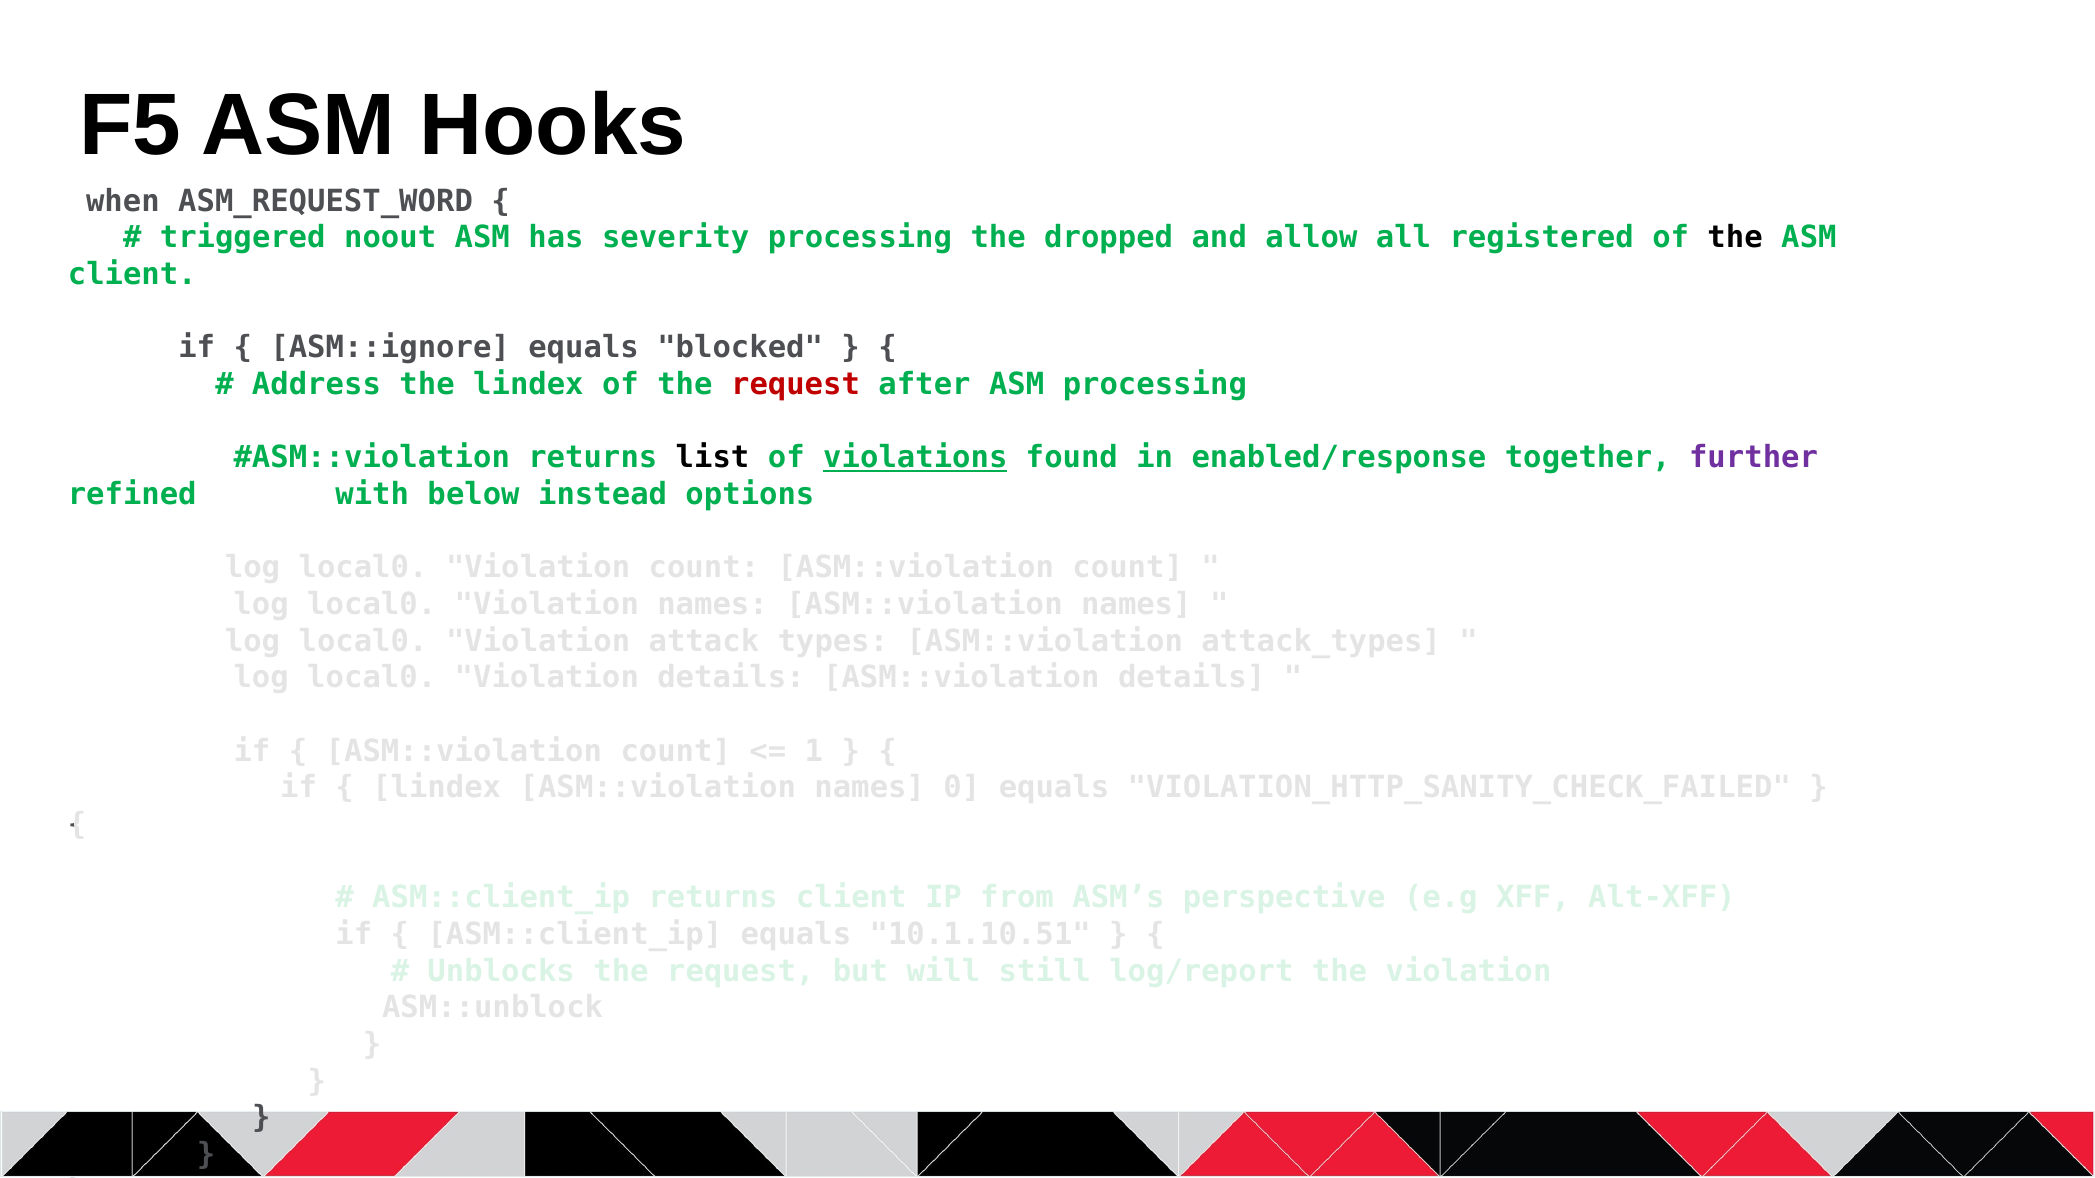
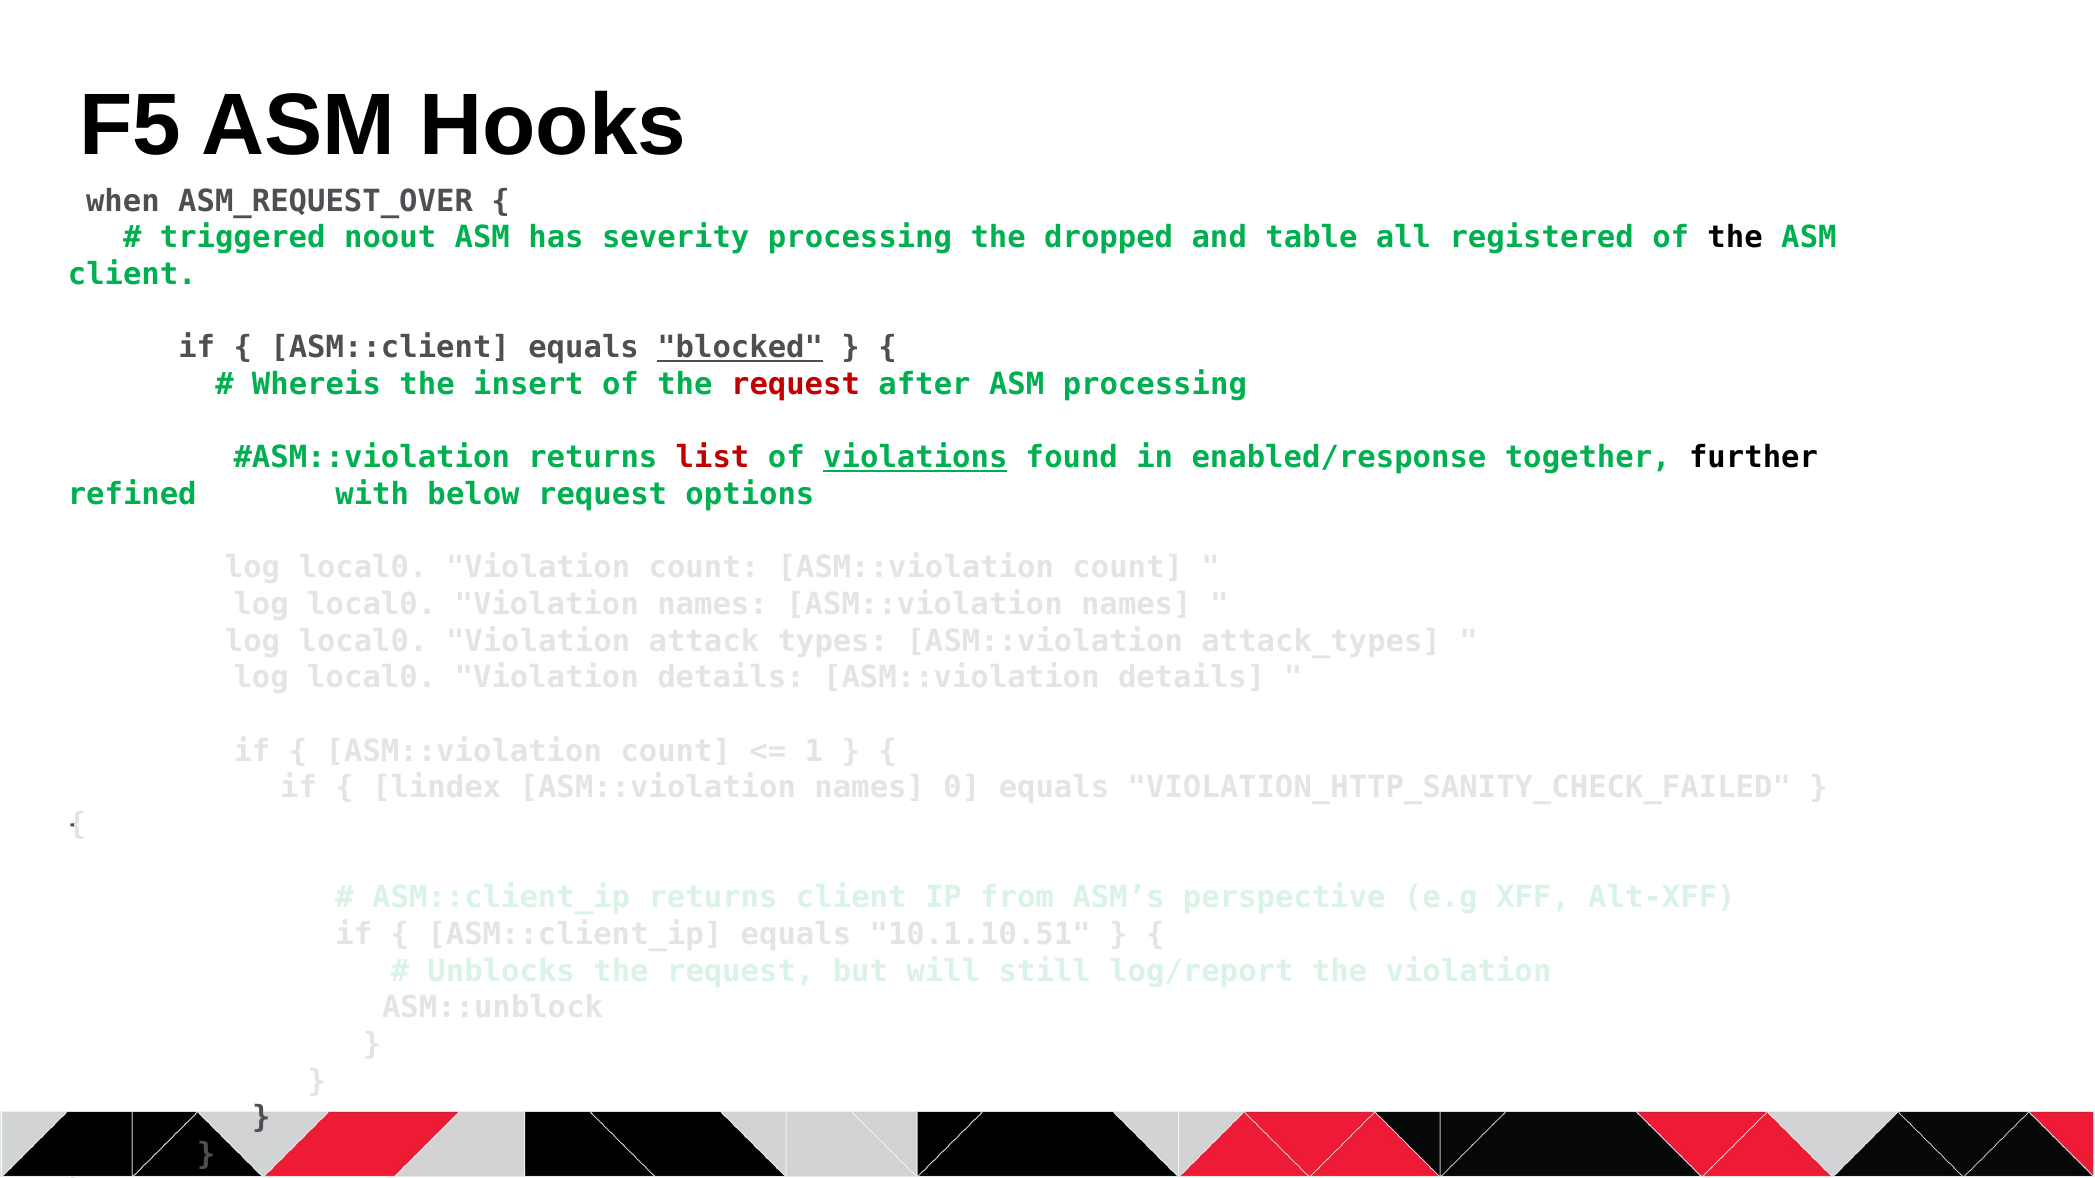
ASM_REQUEST_WORD: ASM_REQUEST_WORD -> ASM_REQUEST_OVER
allow: allow -> table
ASM::ignore: ASM::ignore -> ASM::client
blocked underline: none -> present
Address: Address -> Whereis
the lindex: lindex -> insert
list colour: black -> red
further colour: purple -> black
below instead: instead -> request
